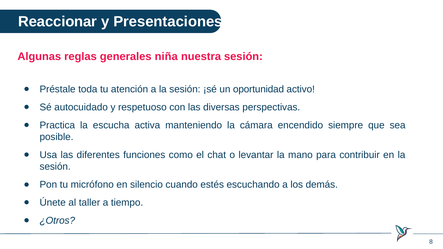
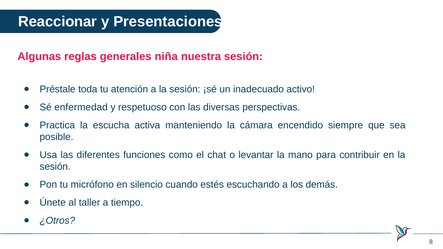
oportunidad: oportunidad -> inadecuado
autocuidado: autocuidado -> enfermedad
